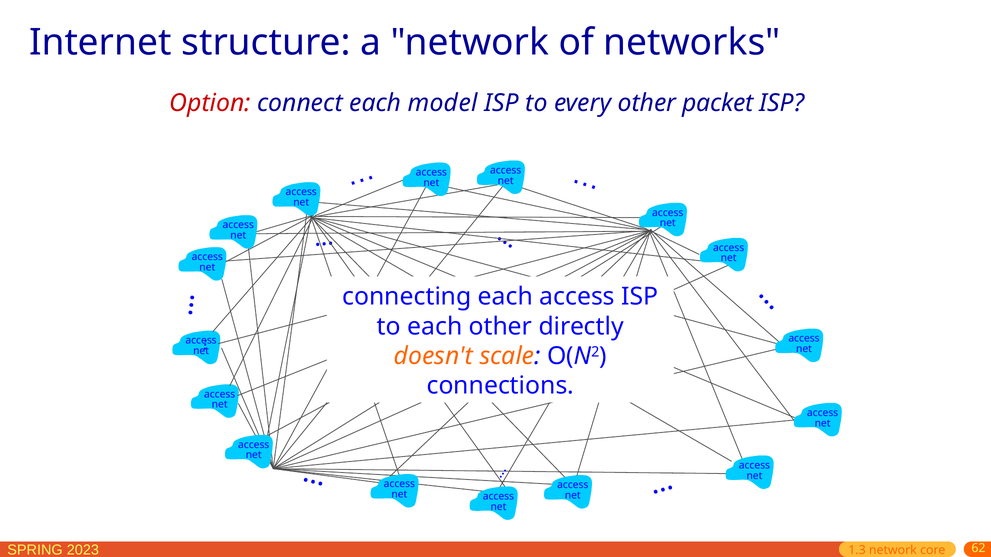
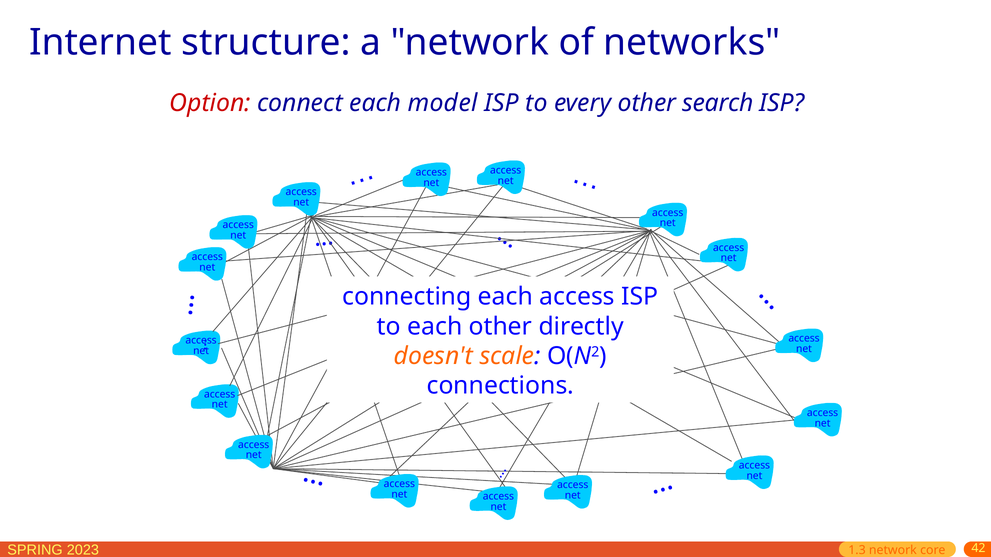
packet: packet -> search
62: 62 -> 42
